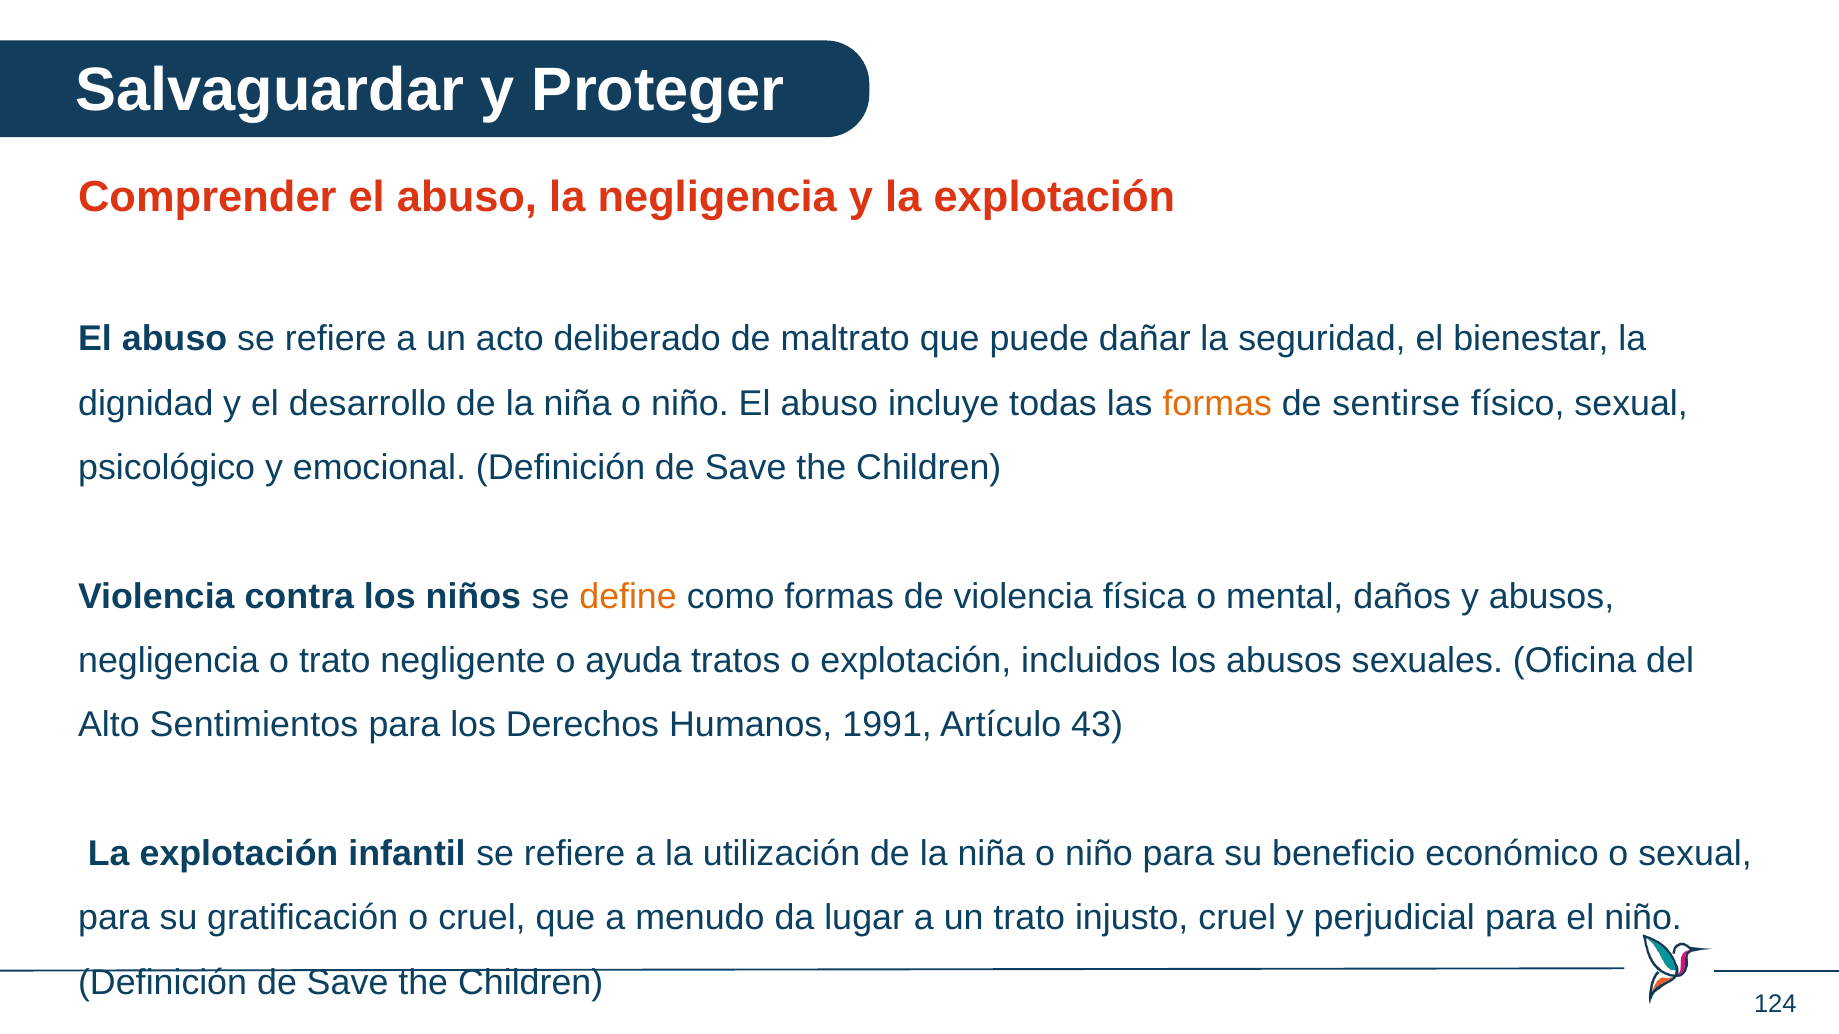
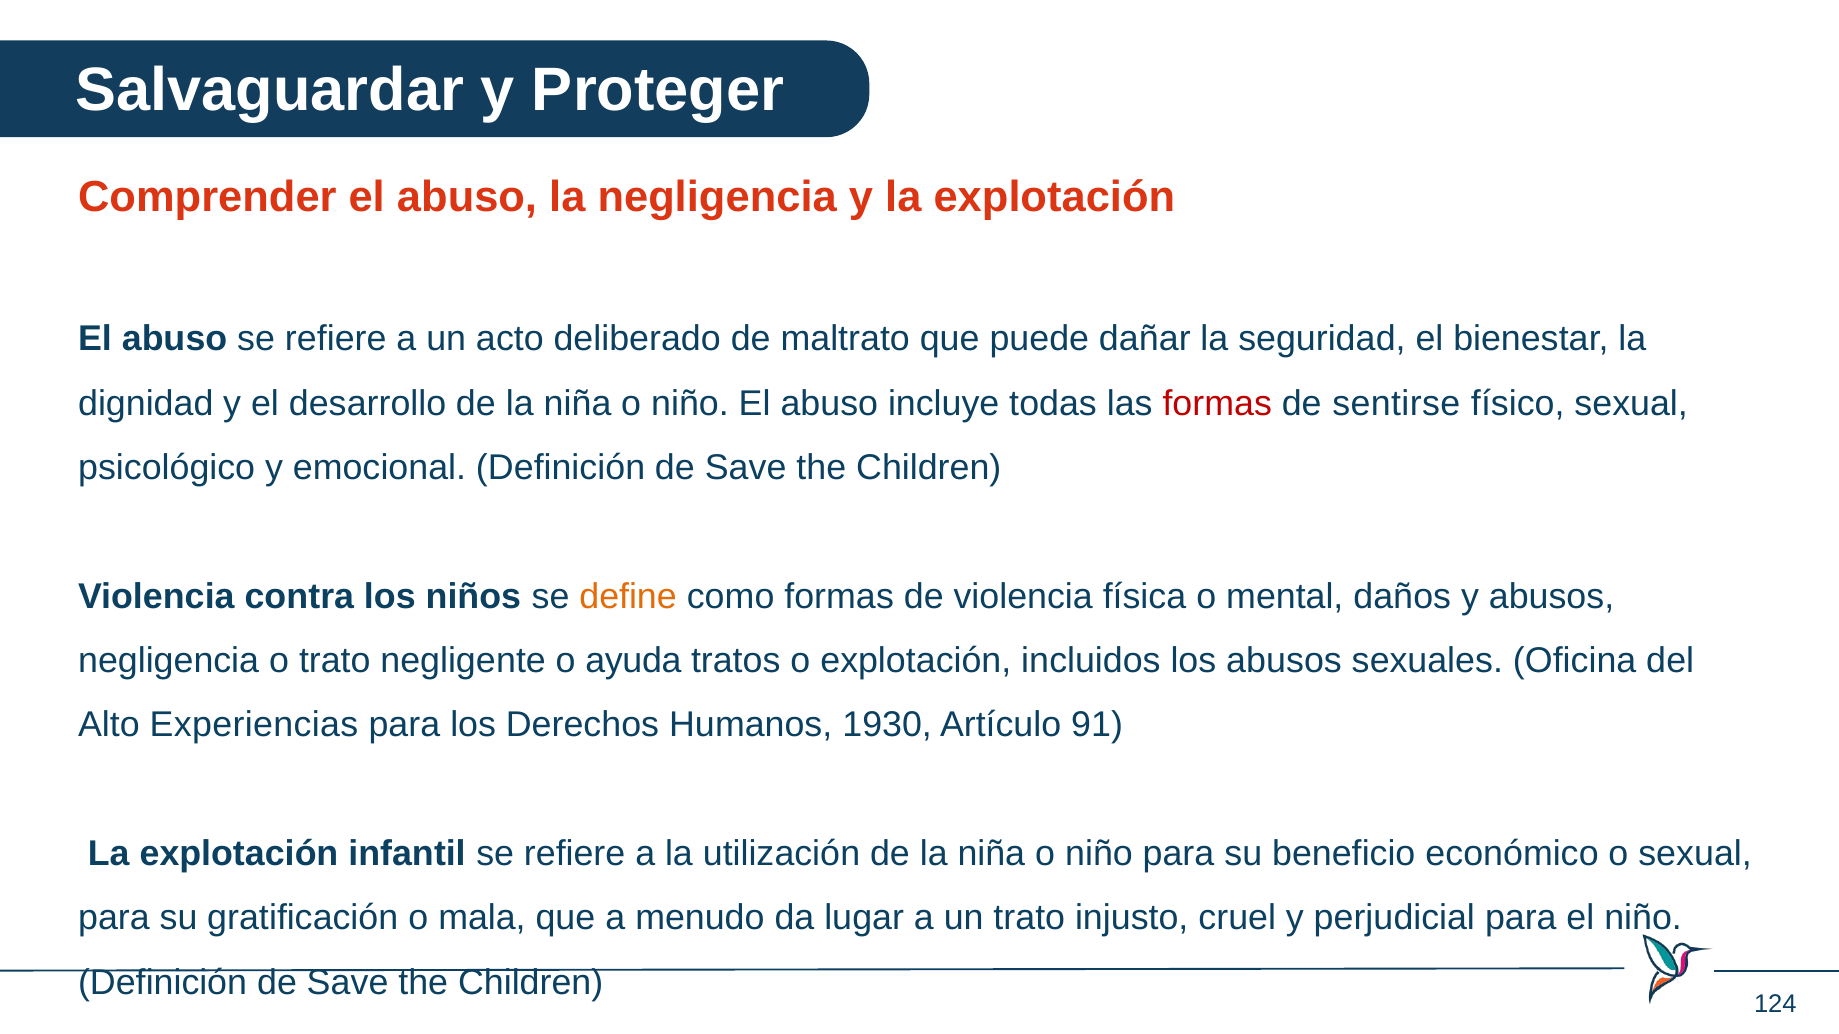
formas at (1217, 403) colour: orange -> red
Sentimientos: Sentimientos -> Experiencias
1991: 1991 -> 1930
43: 43 -> 91
o cruel: cruel -> mala
